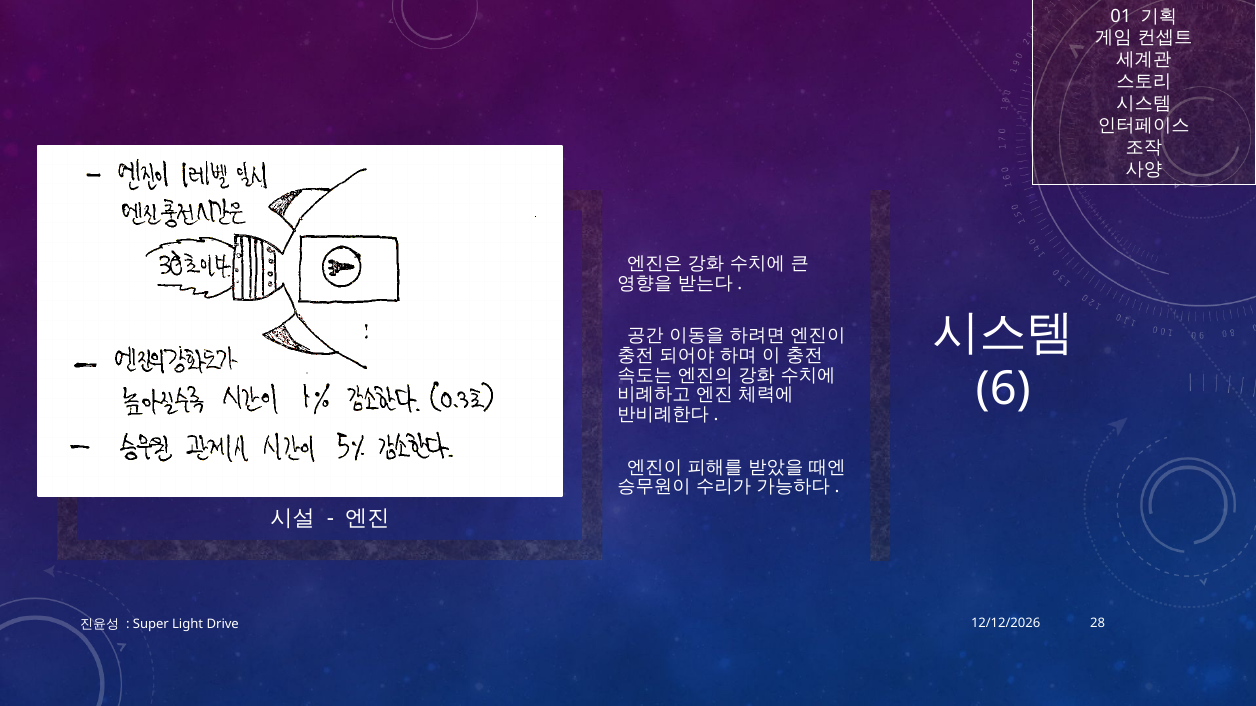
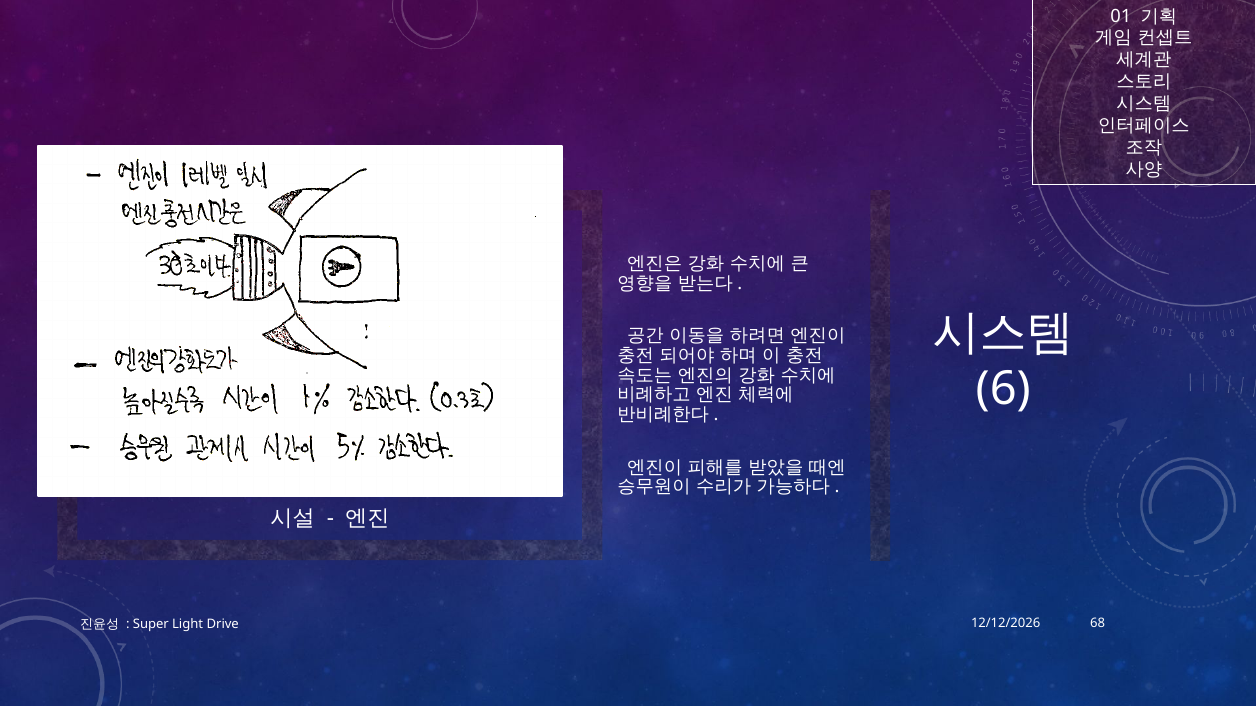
28: 28 -> 68
